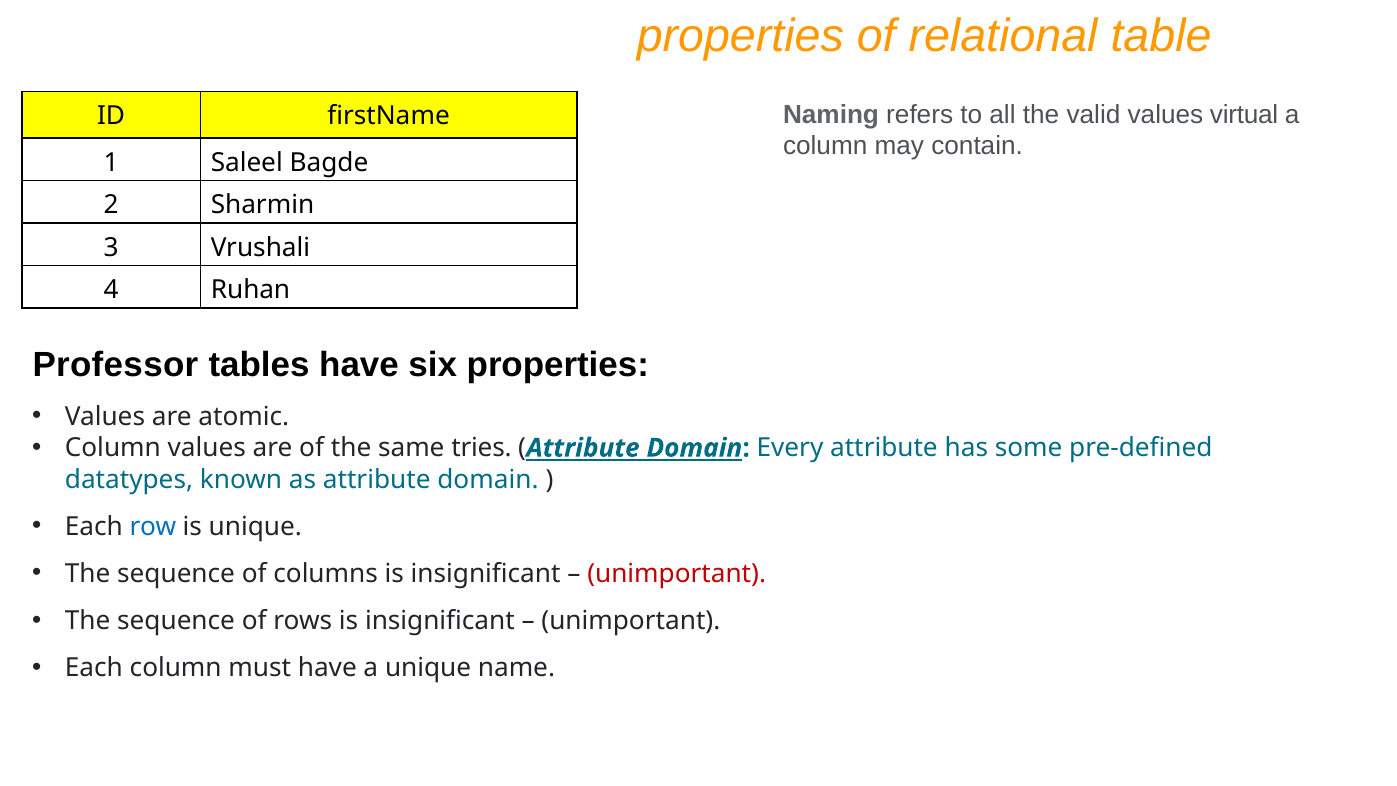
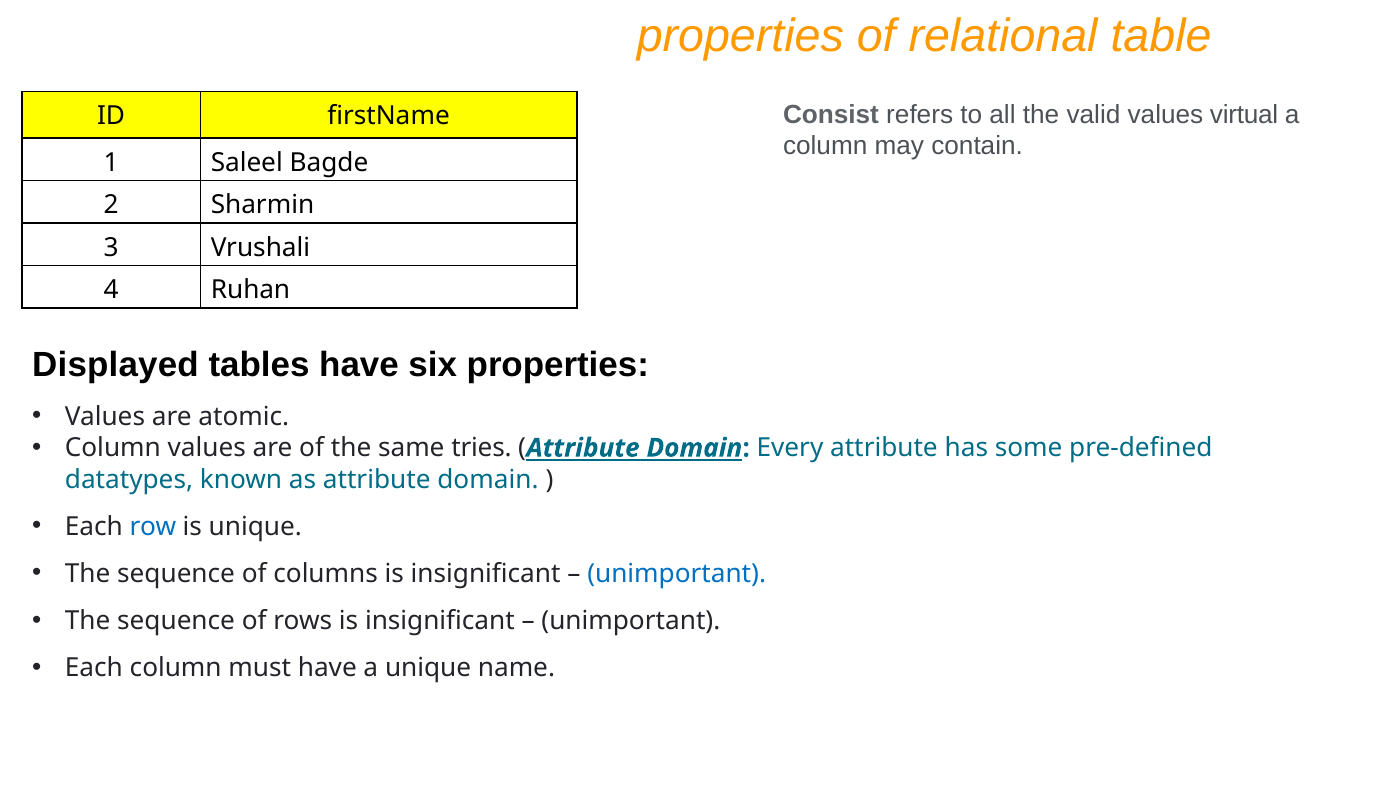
Naming: Naming -> Consist
Professor: Professor -> Displayed
unimportant at (677, 574) colour: red -> blue
